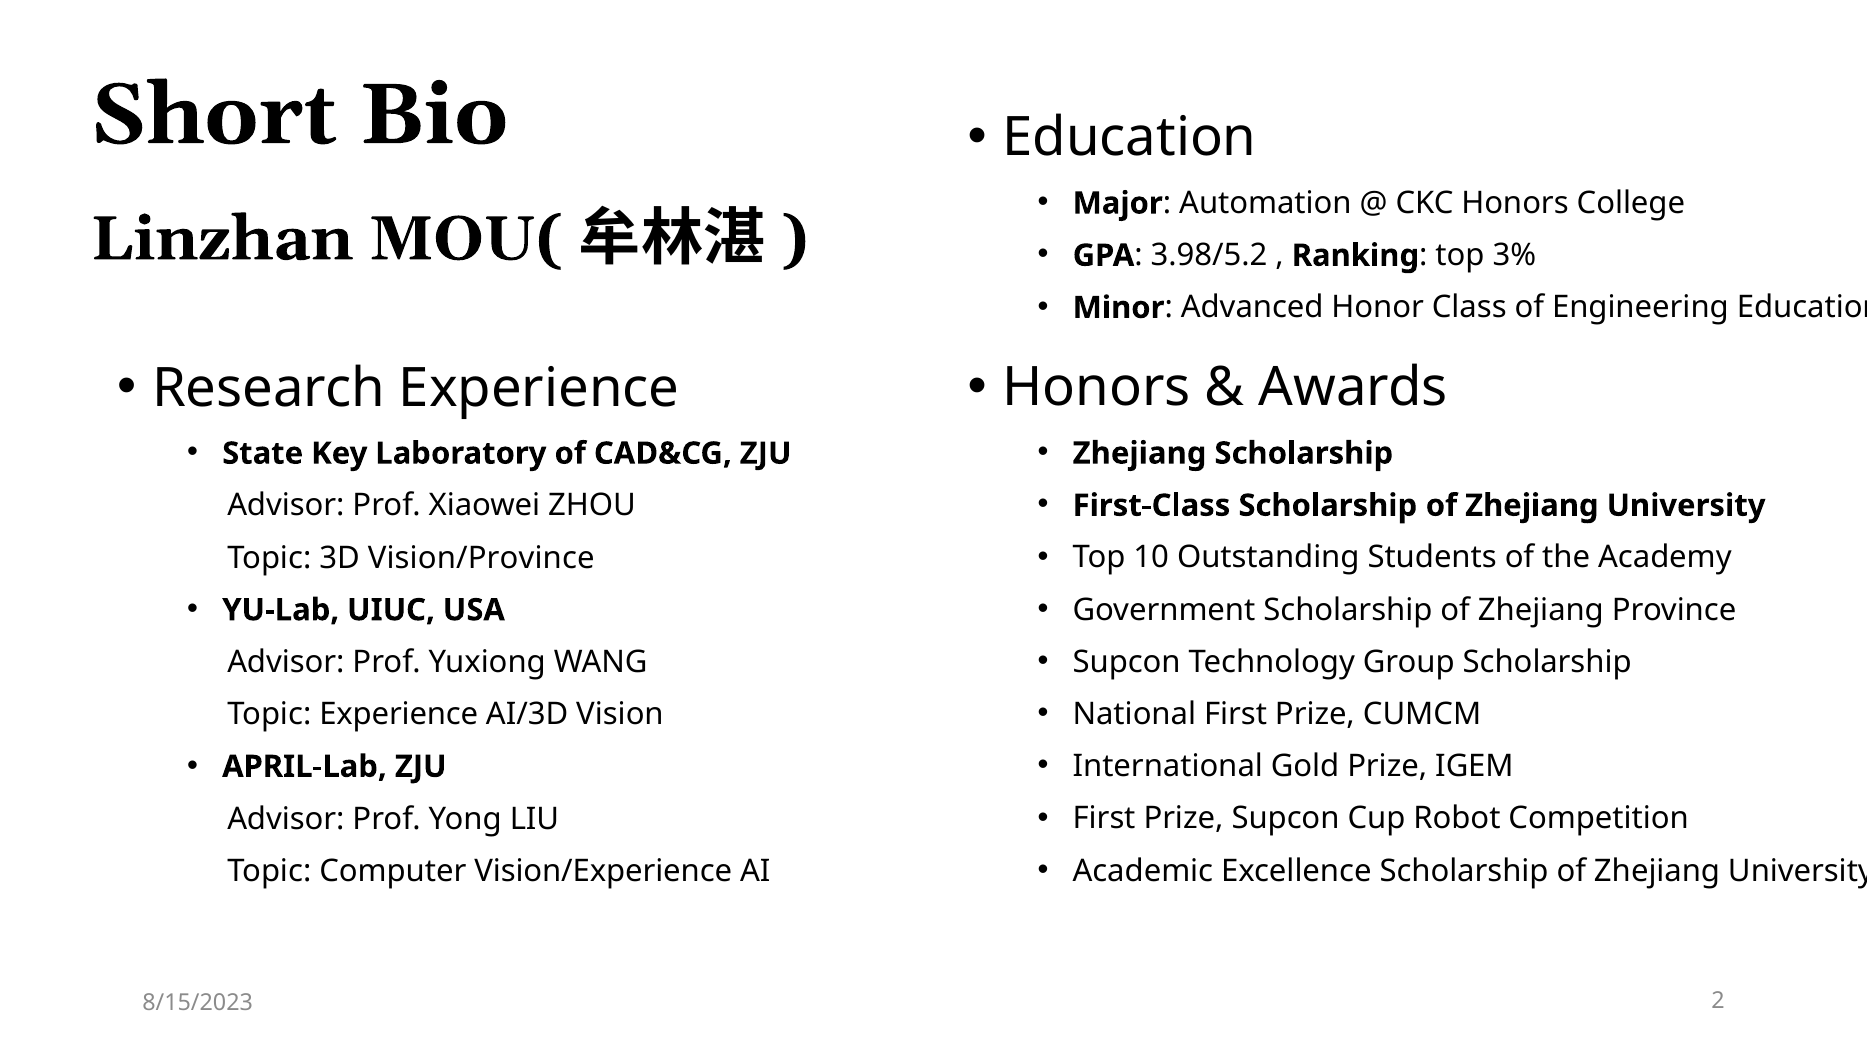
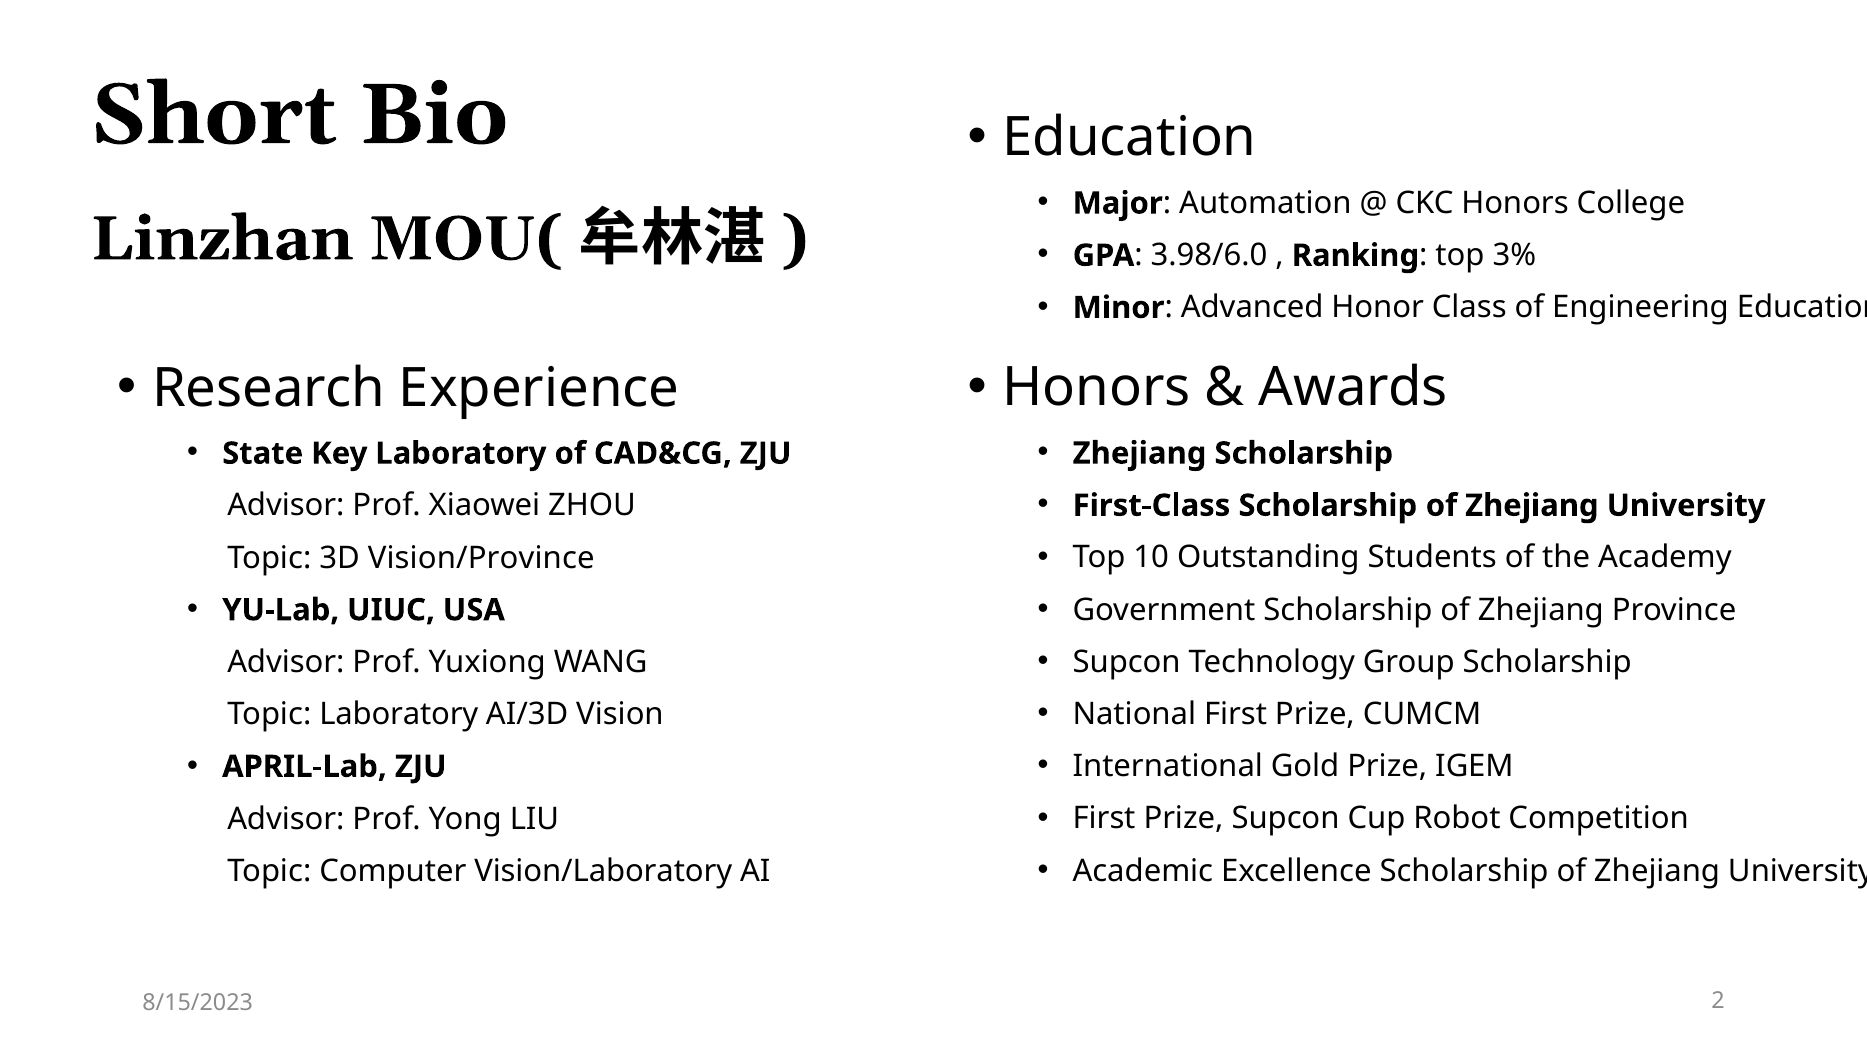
3.98/5.2: 3.98/5.2 -> 3.98/6.0
Topic Experience: Experience -> Laboratory
Vision/Experience: Vision/Experience -> Vision/Laboratory
